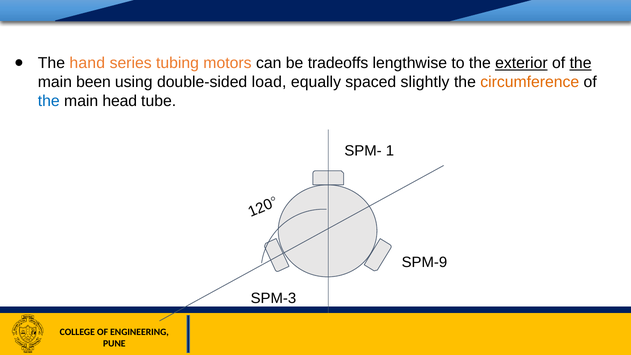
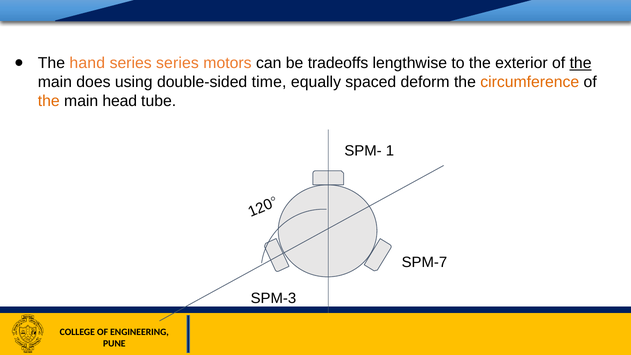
series tubing: tubing -> series
exterior underline: present -> none
been: been -> does
load: load -> time
slightly: slightly -> deform
the at (49, 101) colour: blue -> orange
SPM-9: SPM-9 -> SPM-7
